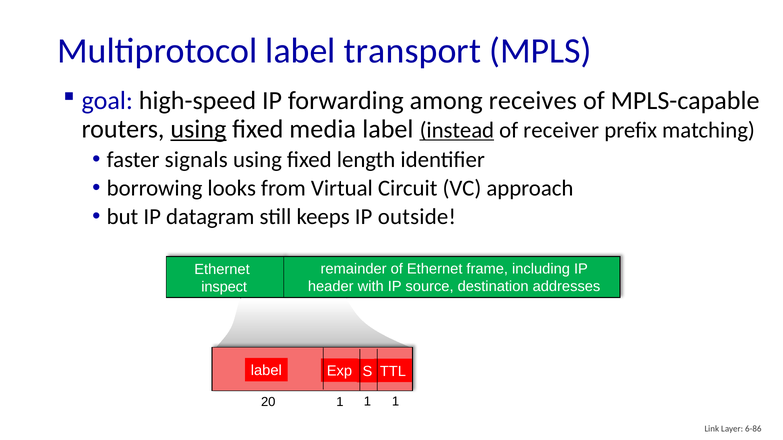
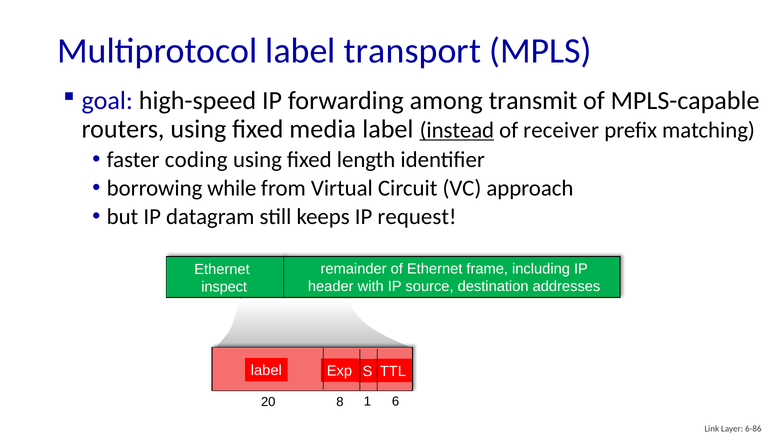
receives: receives -> transmit
using at (198, 129) underline: present -> none
signals: signals -> coding
looks: looks -> while
outside: outside -> request
20 1: 1 -> 8
1 at (396, 402): 1 -> 6
